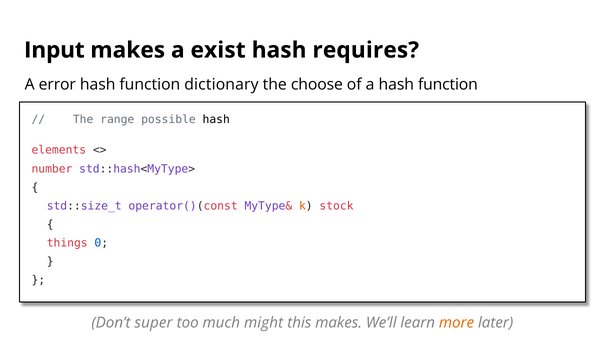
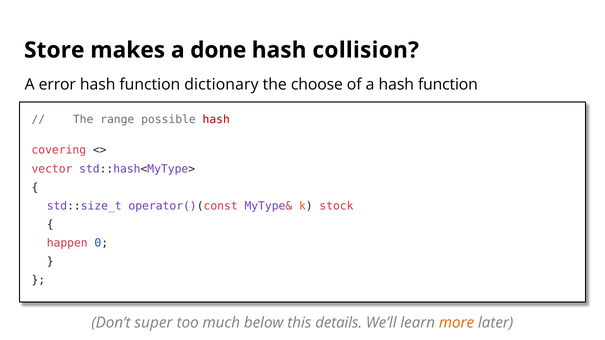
Input: Input -> Store
exist: exist -> done
requires: requires -> collision
hash at (216, 120) colour: black -> red
elements: elements -> covering
number: number -> vector
things: things -> happen
might: might -> below
this makes: makes -> details
